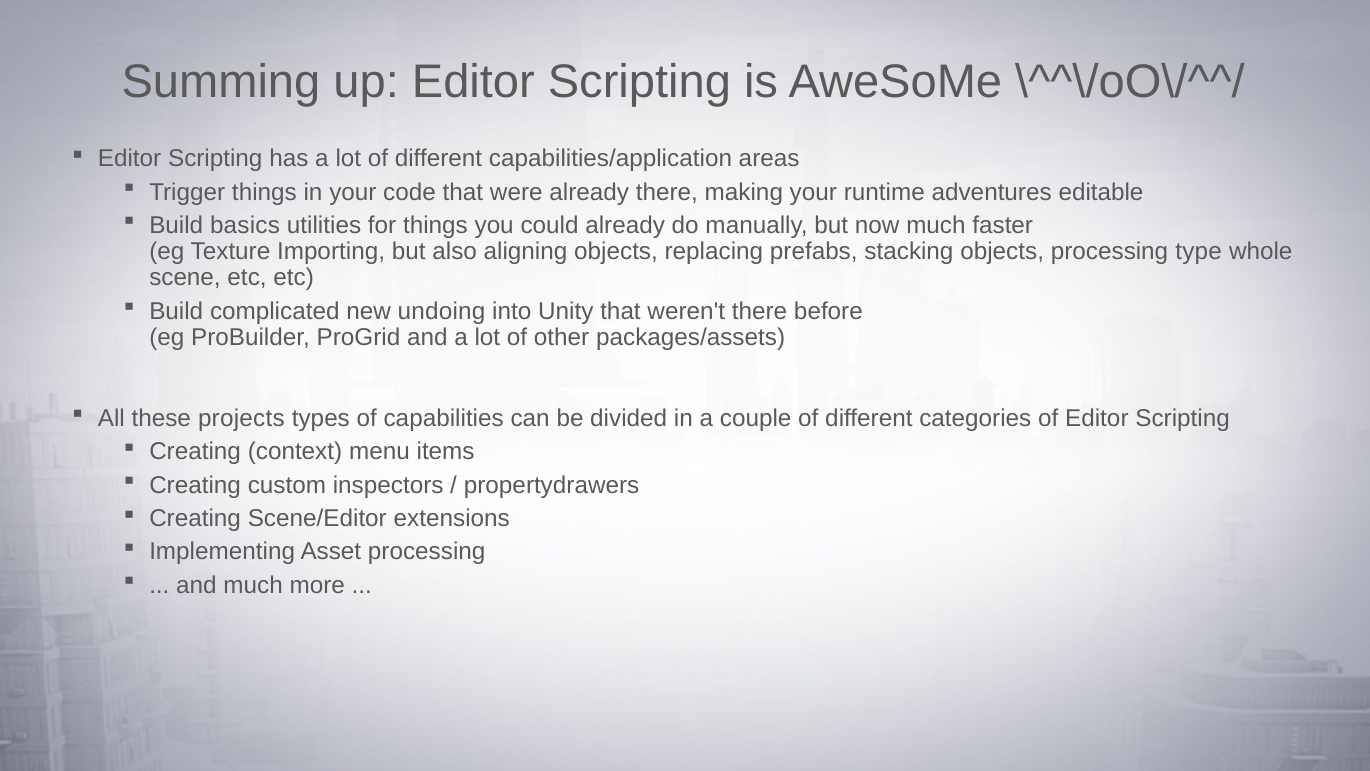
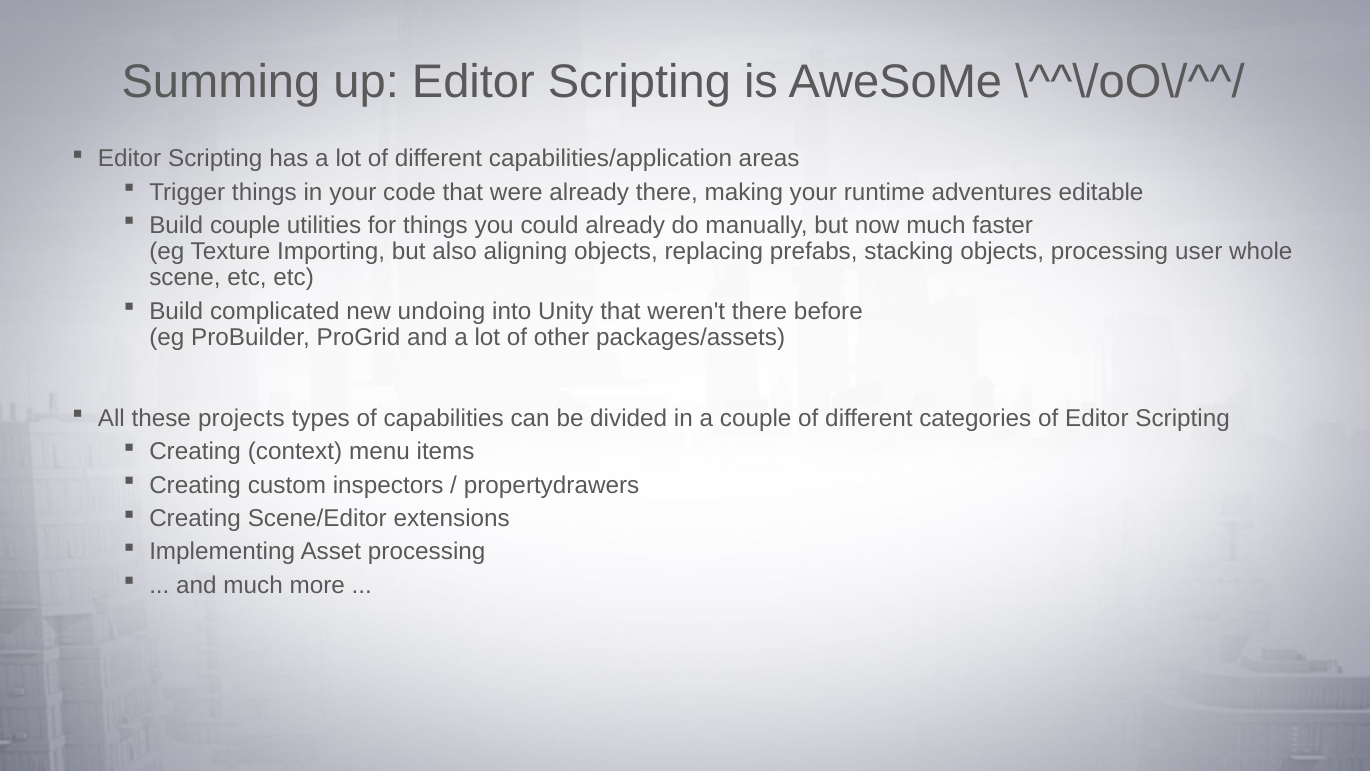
Build basics: basics -> couple
type: type -> user
